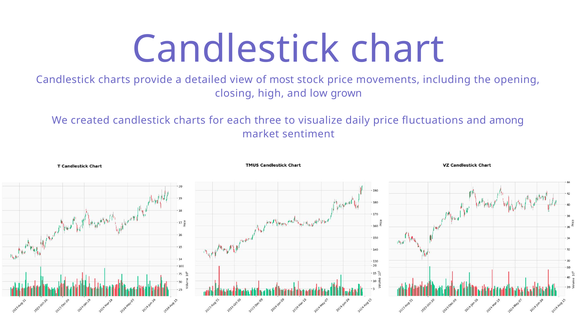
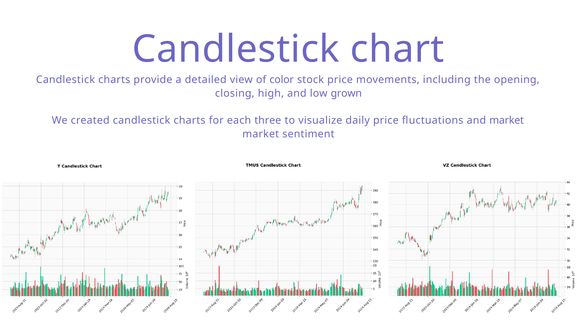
most: most -> color
and among: among -> market
